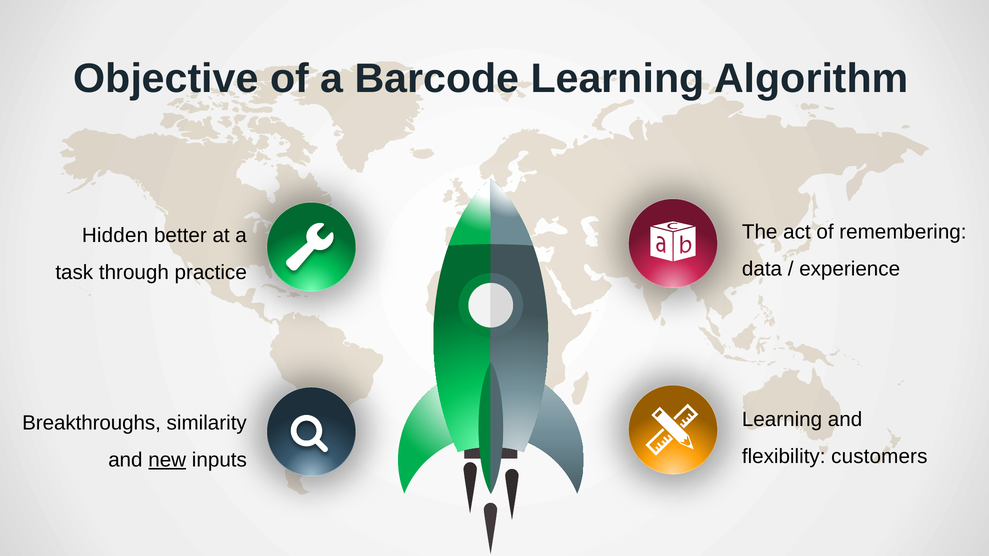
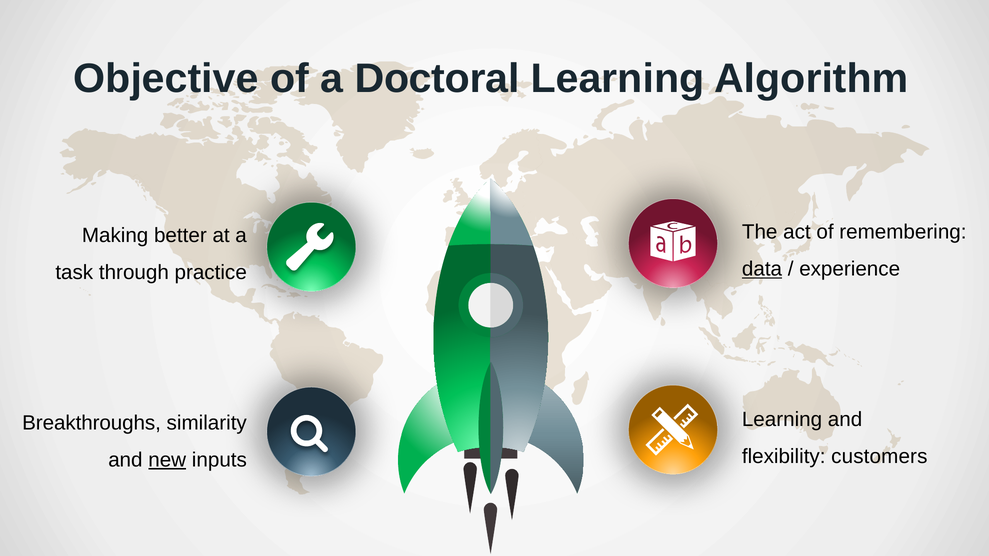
Barcode: Barcode -> Doctoral
Hidden: Hidden -> Making
data underline: none -> present
